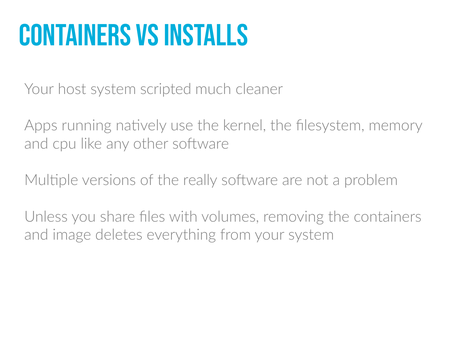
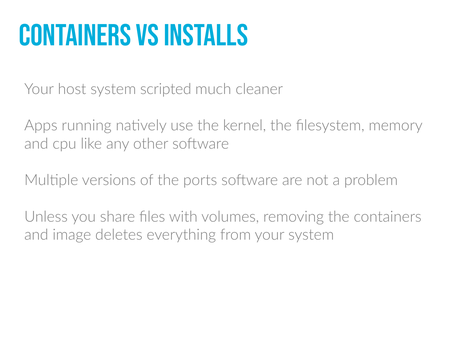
really: really -> ports
